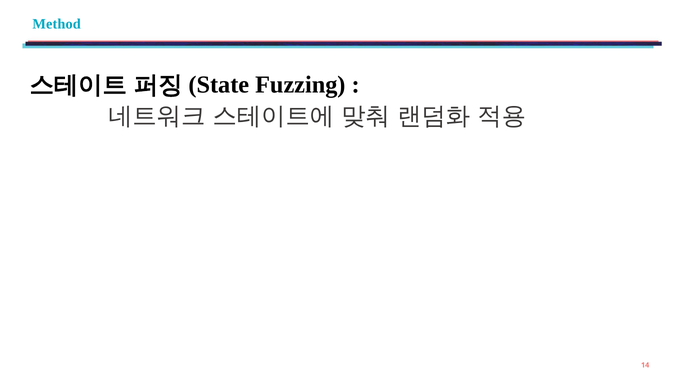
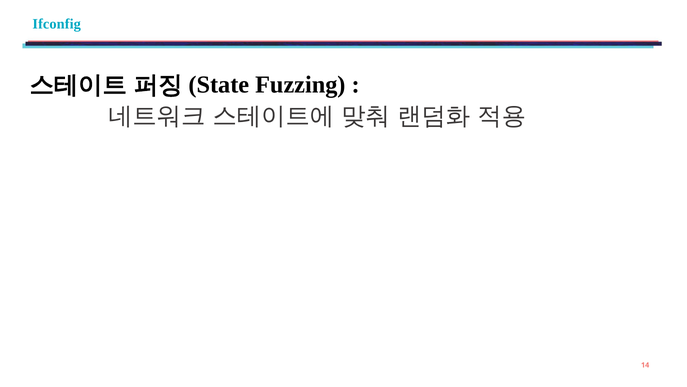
Method: Method -> Ifconfig
